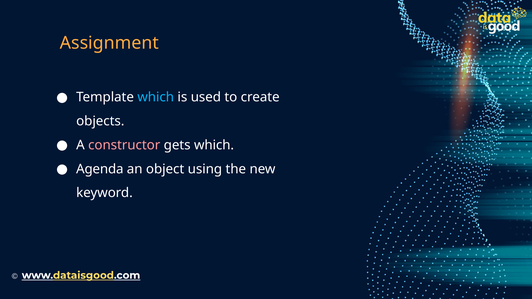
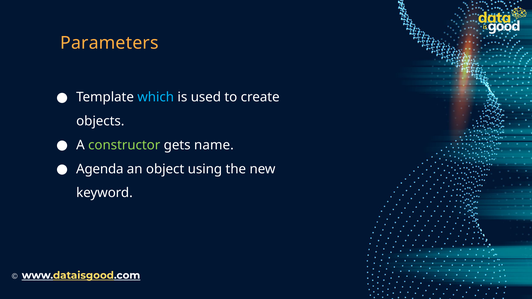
Assignment: Assignment -> Parameters
constructor colour: pink -> light green
gets which: which -> name
